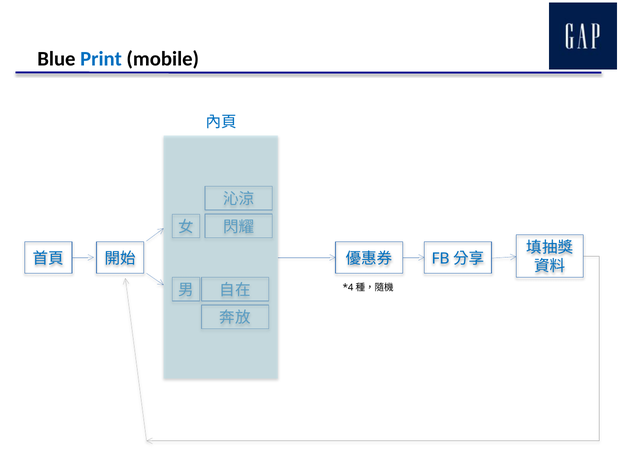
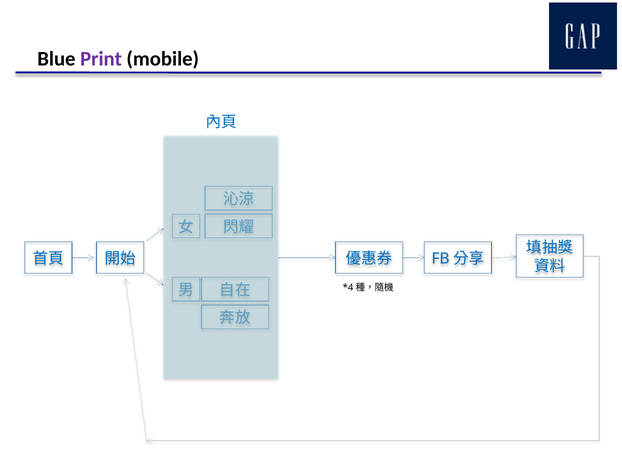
Print colour: blue -> purple
